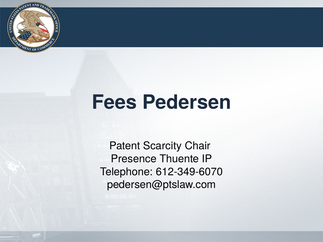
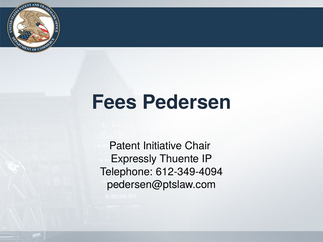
Scarcity: Scarcity -> Initiative
Presence: Presence -> Expressly
612-349-6070: 612-349-6070 -> 612-349-4094
